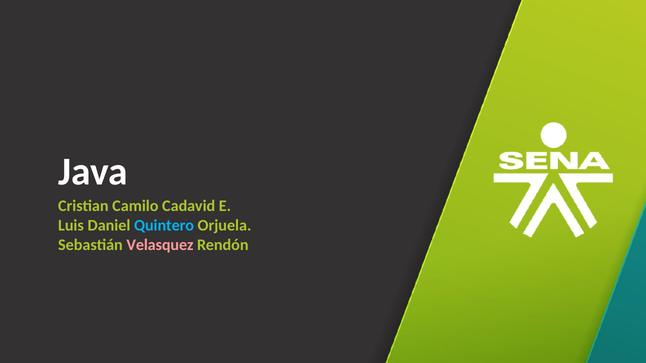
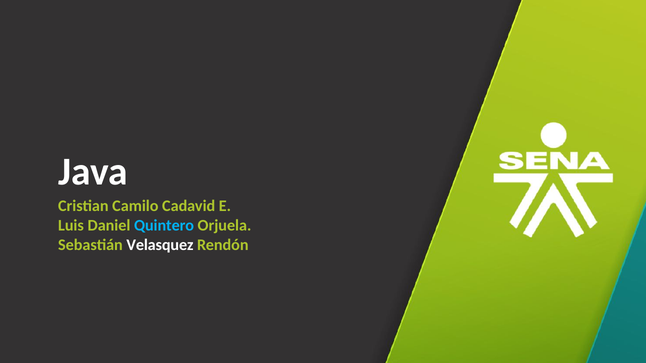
Velasquez colour: pink -> white
